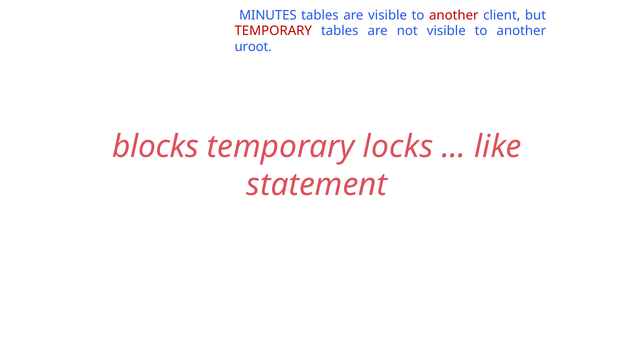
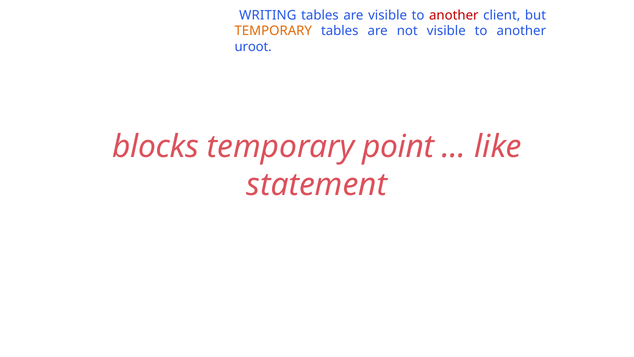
MINUTES: MINUTES -> WRITING
TEMPORARY at (273, 31) colour: red -> orange
locks: locks -> point
